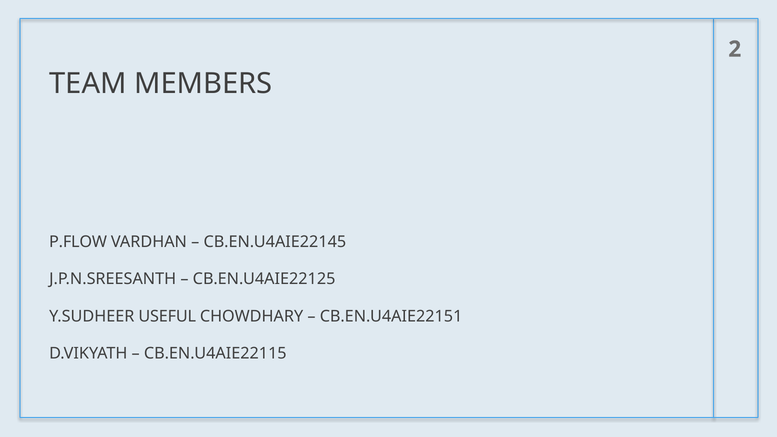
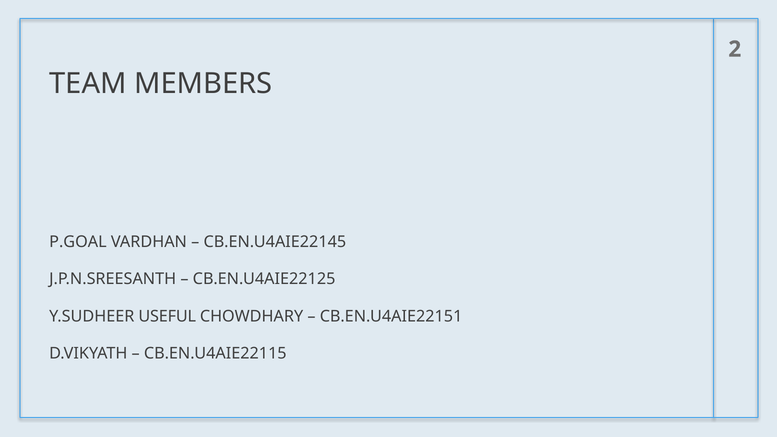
P.FLOW: P.FLOW -> P.GOAL
